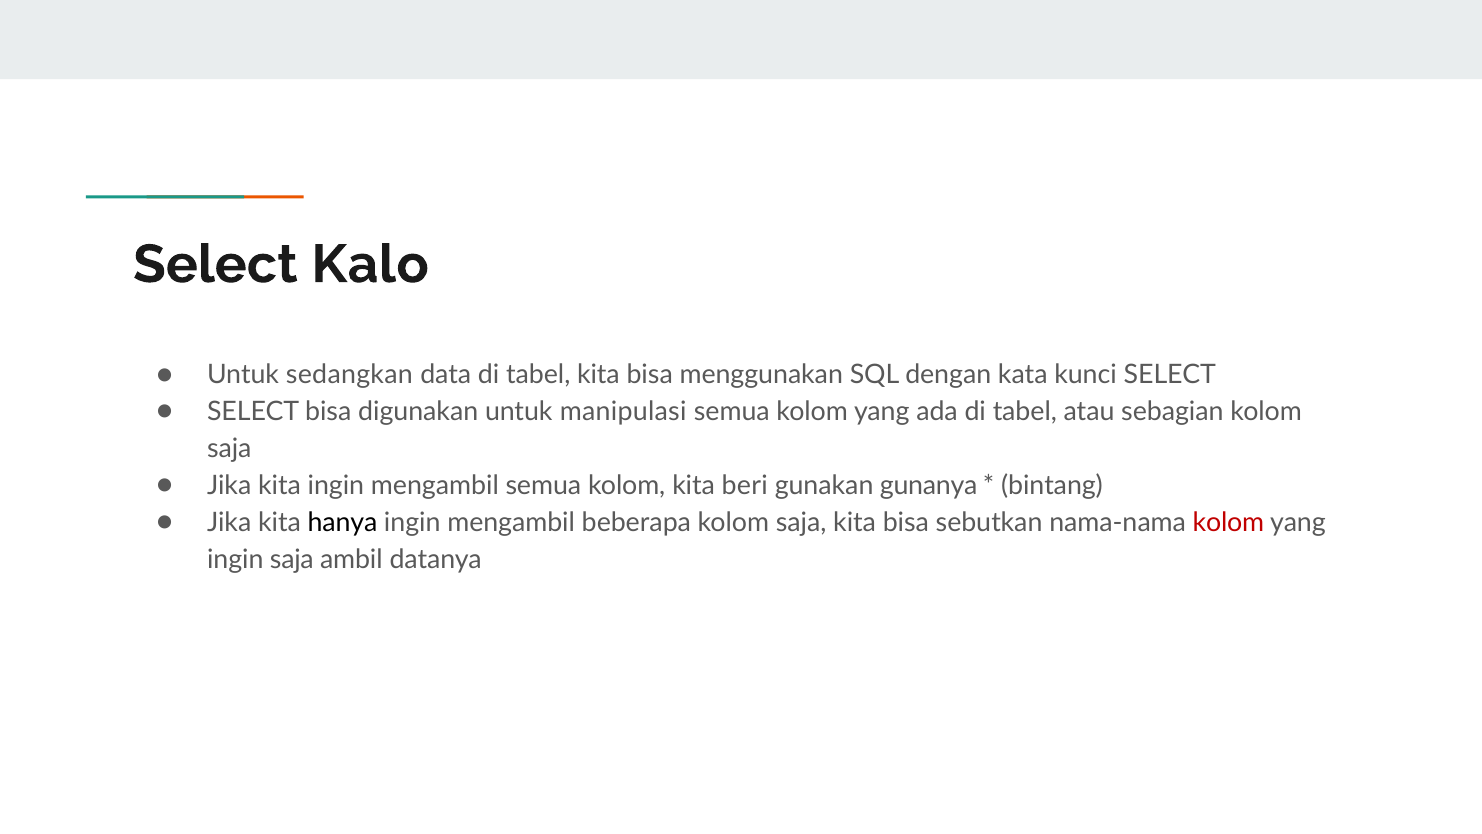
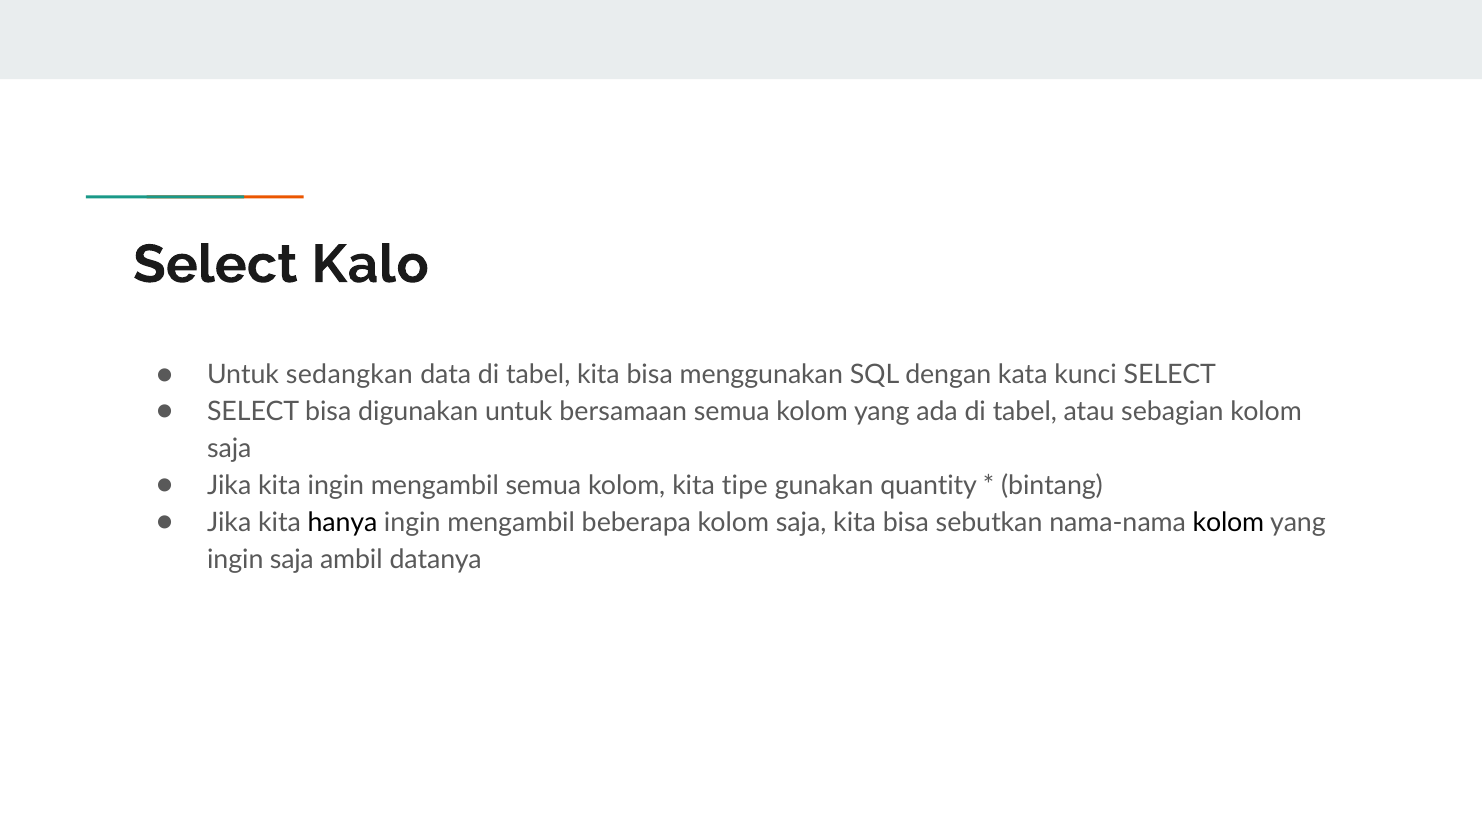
manipulasi: manipulasi -> bersamaan
beri: beri -> tipe
gunanya: gunanya -> quantity
kolom at (1228, 522) colour: red -> black
